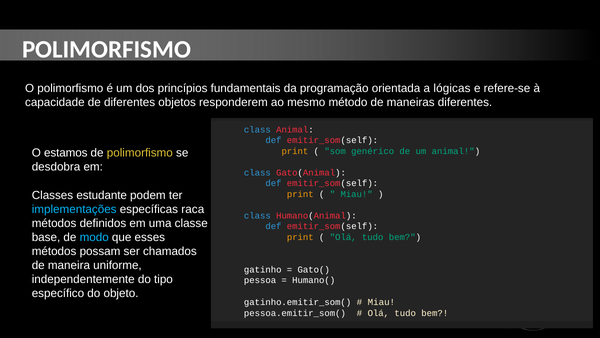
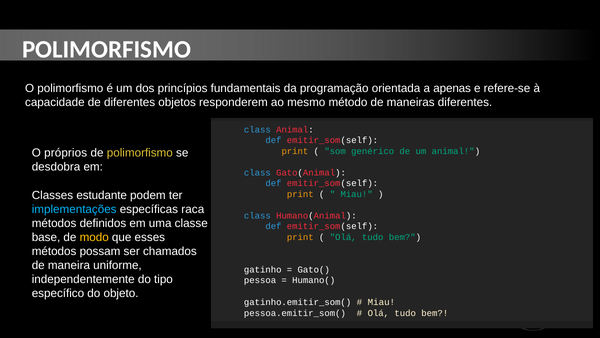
lógicas: lógicas -> apenas
estamos: estamos -> próprios
modo colour: light blue -> yellow
